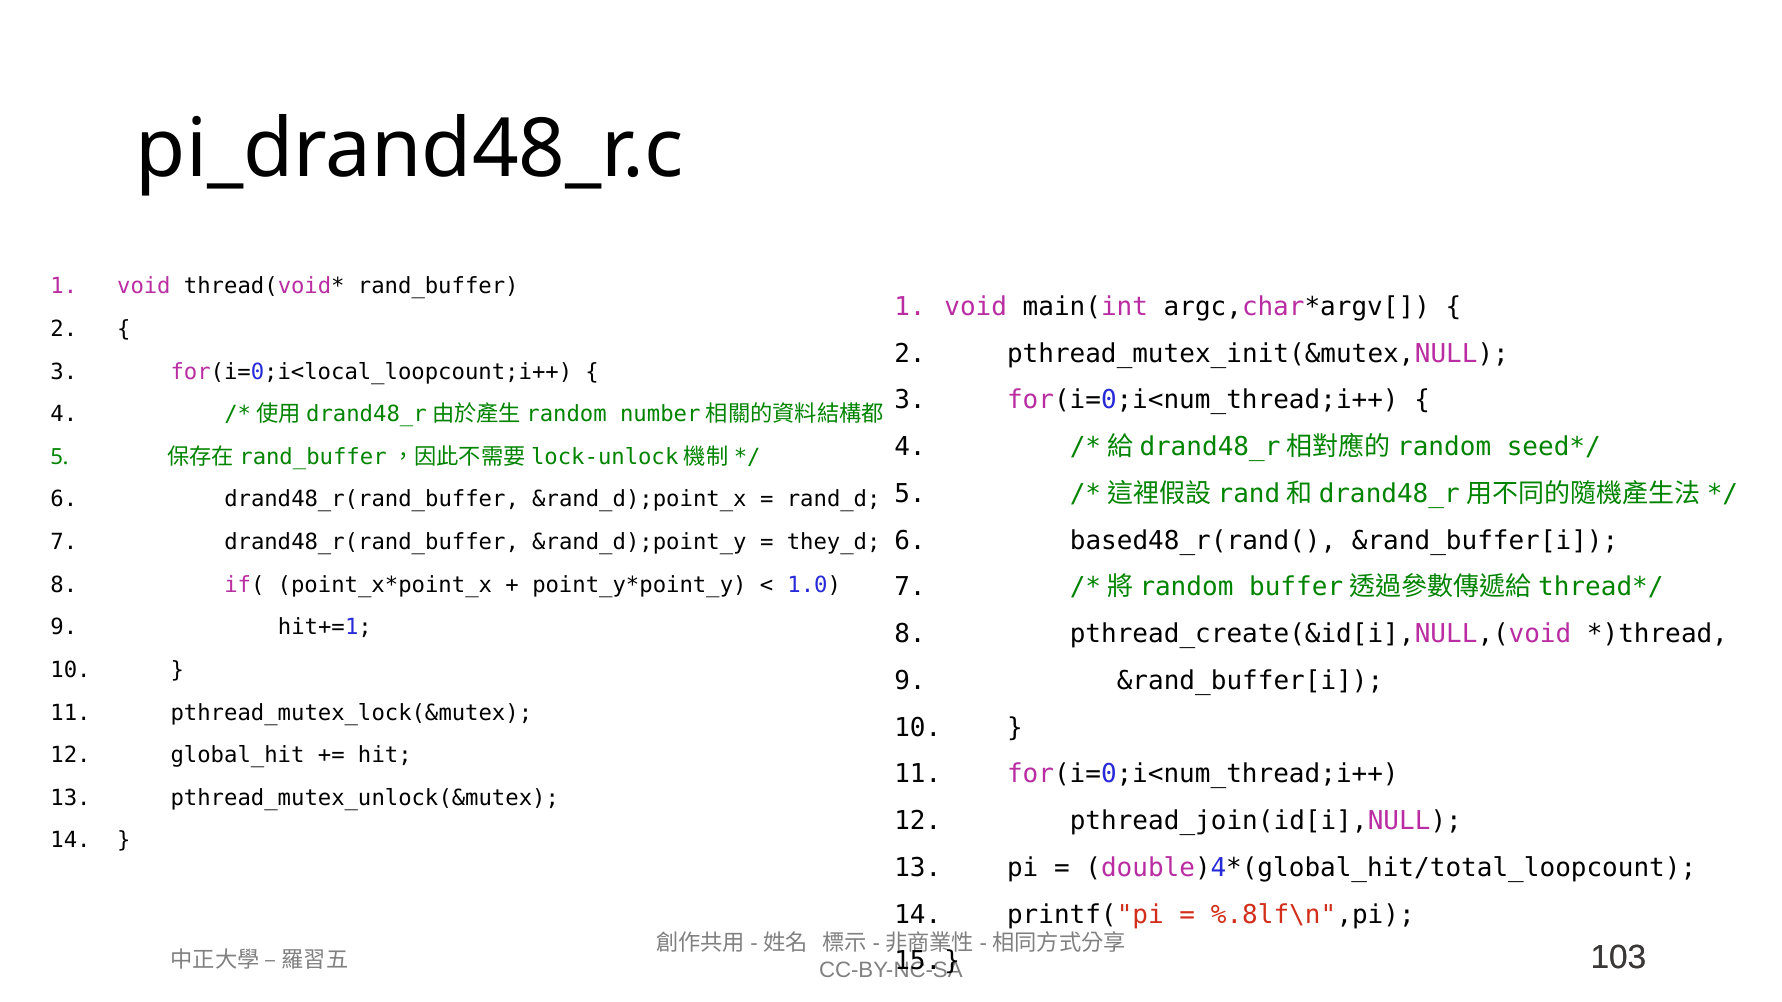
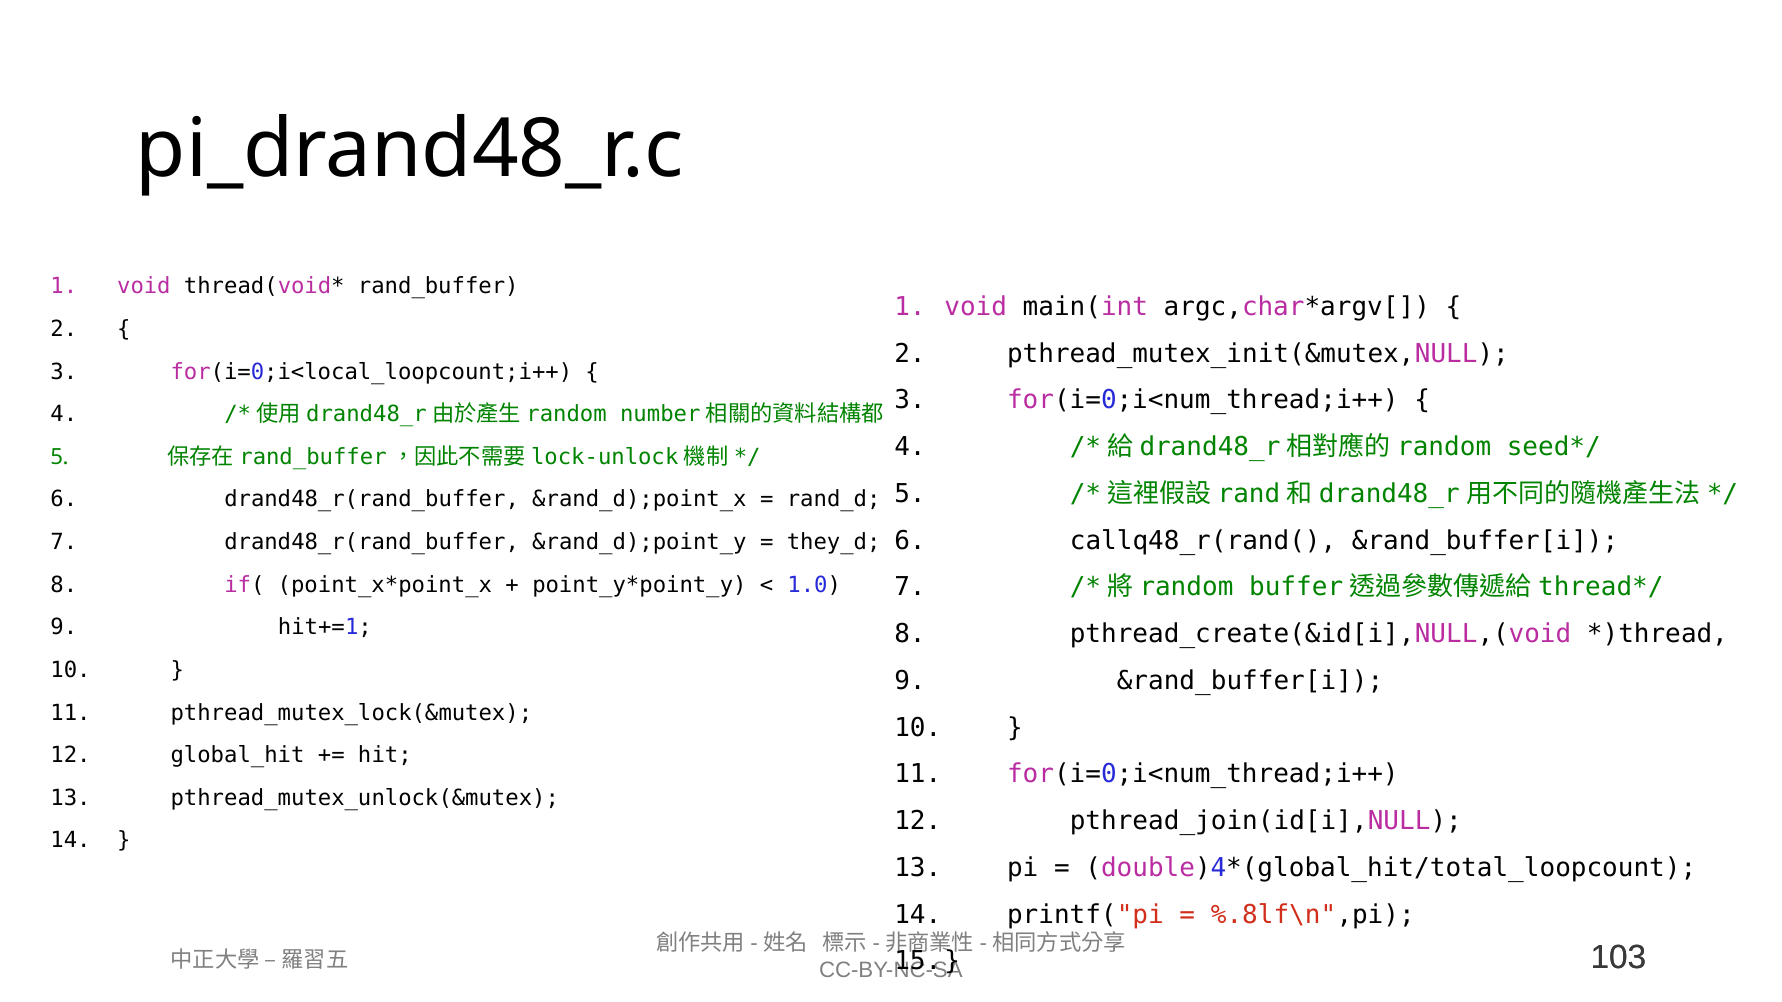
based48_r(rand(: based48_r(rand( -> callq48_r(rand(
